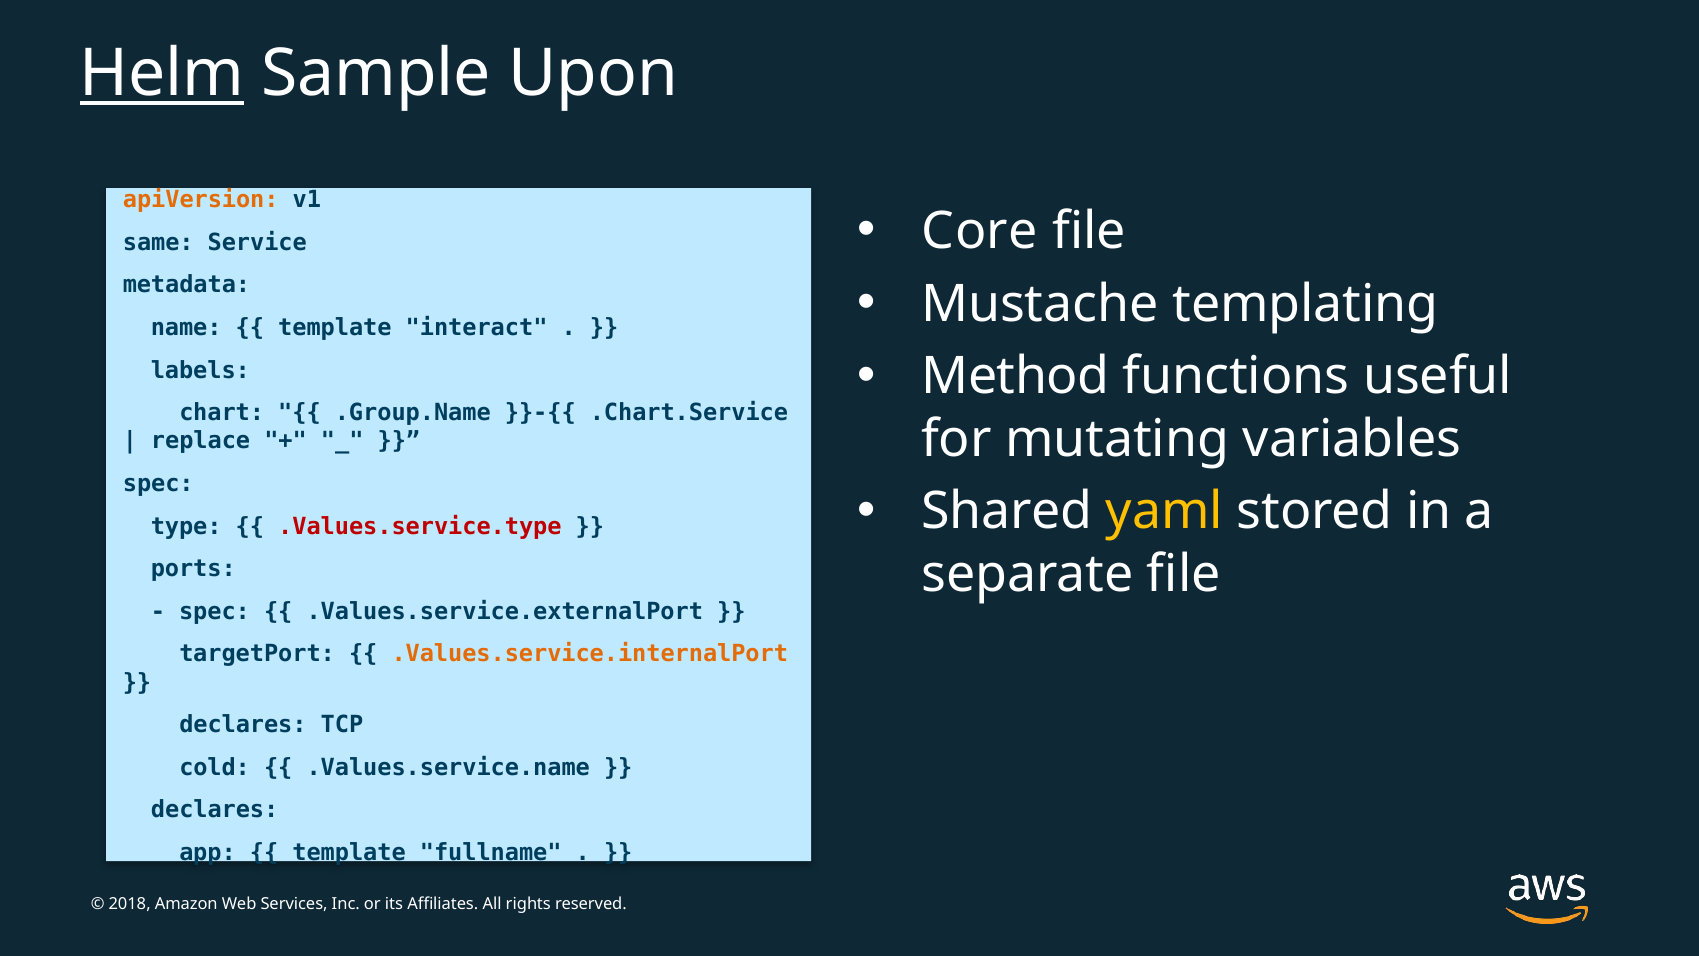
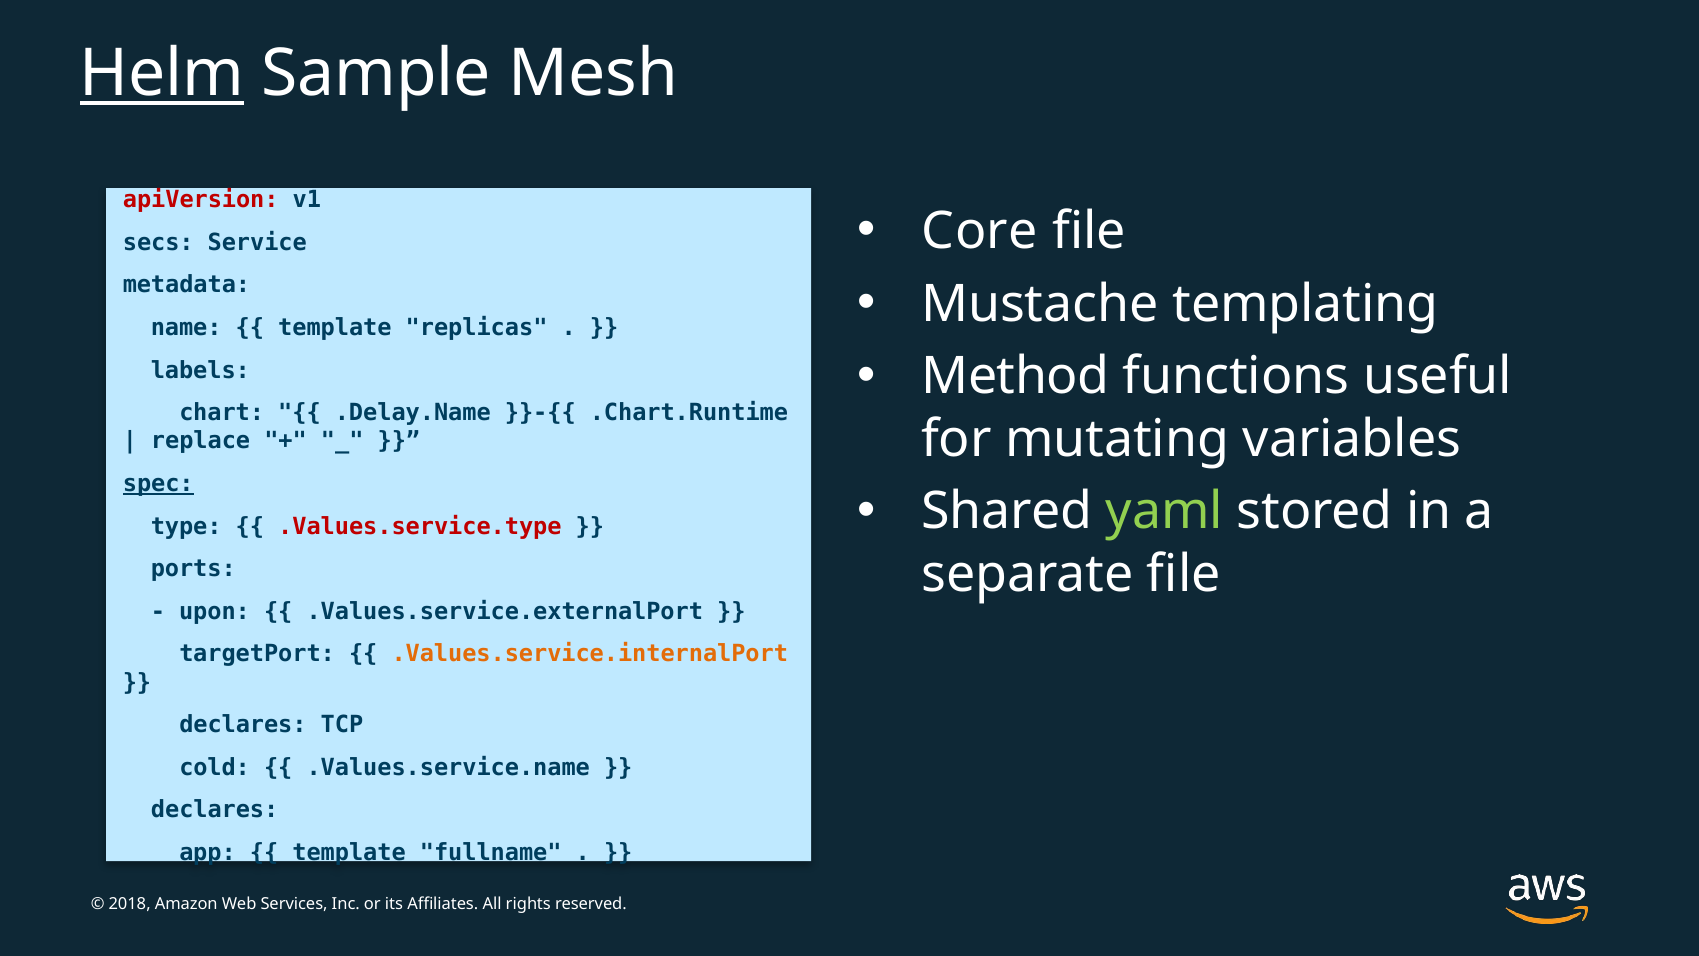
Upon: Upon -> Mesh
apiVersion colour: orange -> red
same: same -> secs
interact: interact -> replicas
.Group.Name: .Group.Name -> .Delay.Name
.Chart.Service: .Chart.Service -> .Chart.Runtime
spec at (158, 484) underline: none -> present
yaml colour: yellow -> light green
spec at (214, 611): spec -> upon
